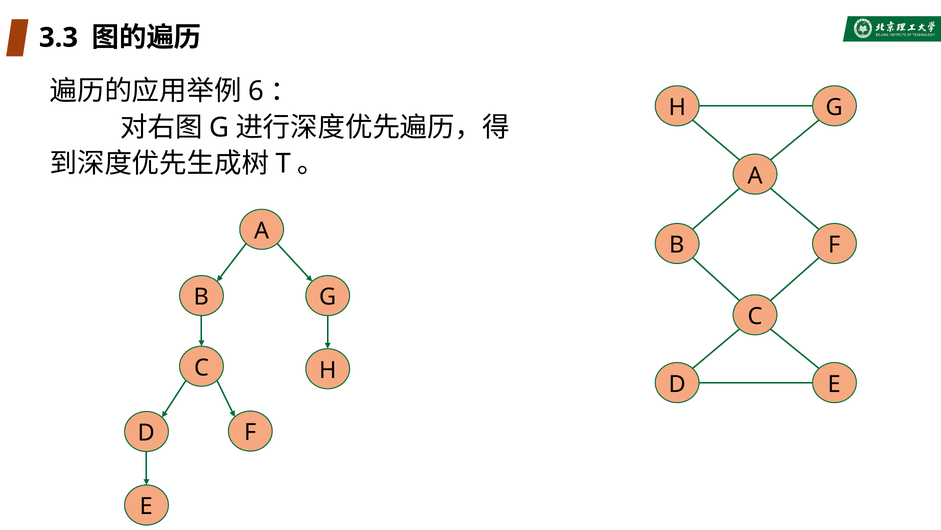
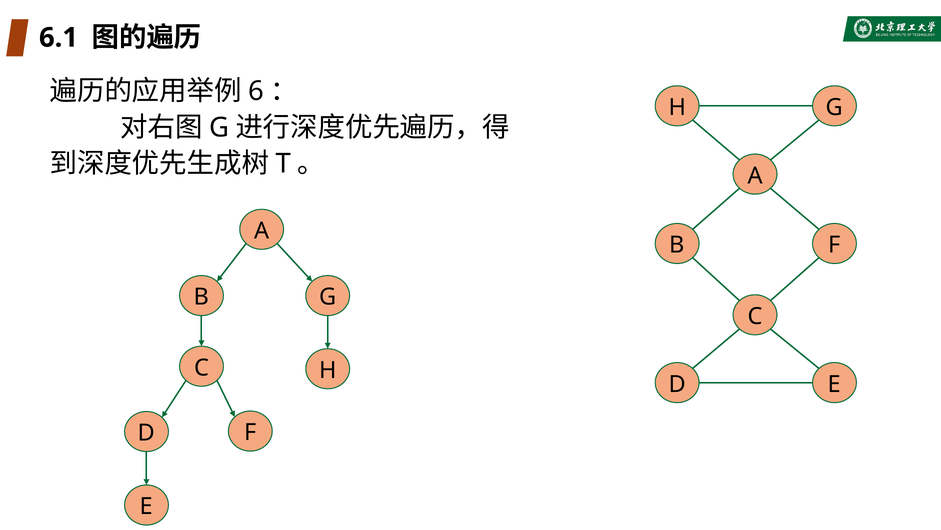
3.3: 3.3 -> 6.1
